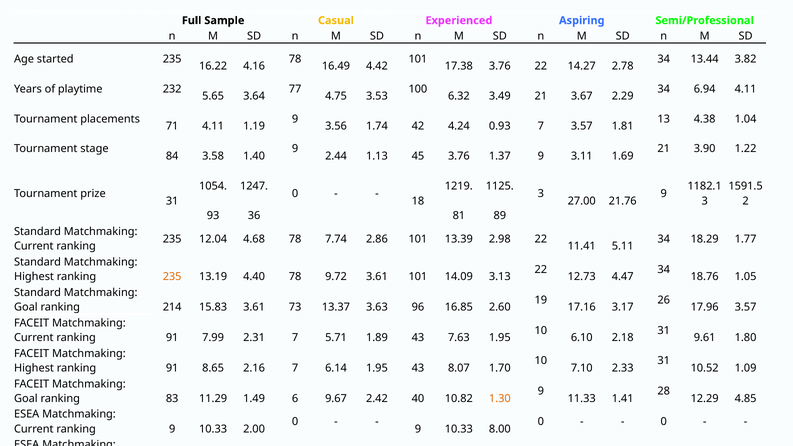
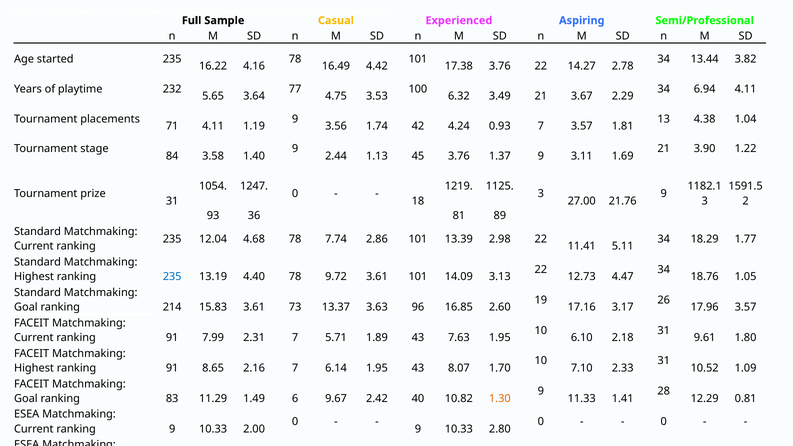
235 at (172, 277) colour: orange -> blue
4.85: 4.85 -> 0.81
8.00: 8.00 -> 2.80
